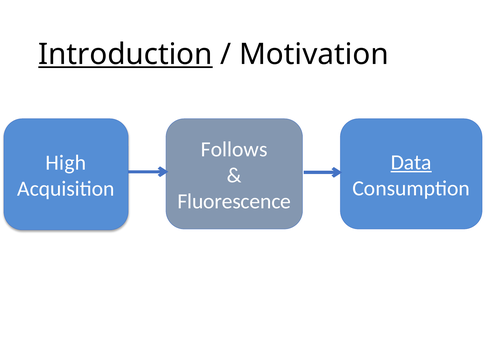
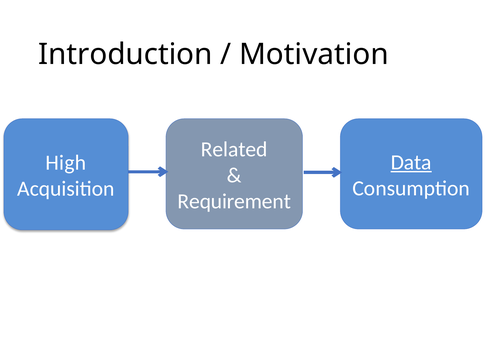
Introduction underline: present -> none
Follows: Follows -> Related
Fluorescence: Fluorescence -> Requirement
